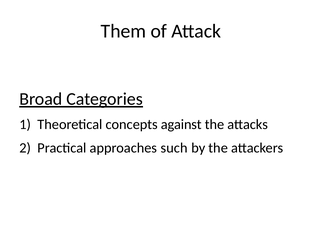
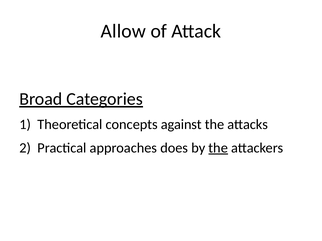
Them: Them -> Allow
such: such -> does
the at (218, 148) underline: none -> present
